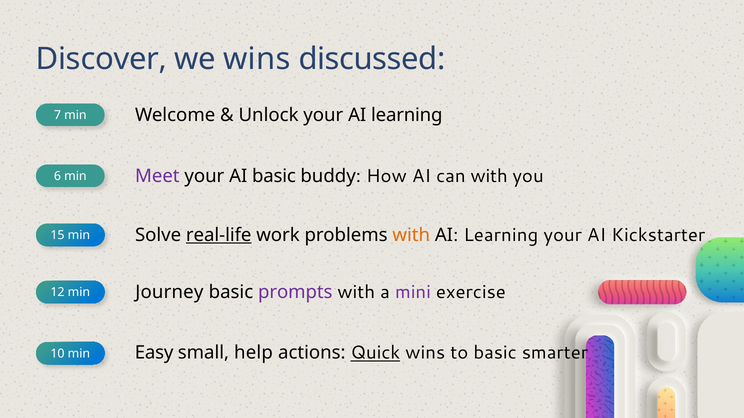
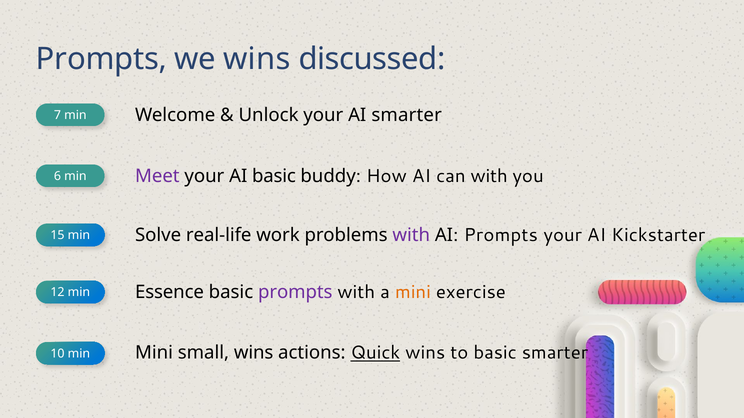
Discover at (102, 59): Discover -> Prompts
AI learning: learning -> smarter
real-life underline: present -> none
with at (411, 235) colour: orange -> purple
Learning at (501, 235): Learning -> Prompts
Journey: Journey -> Essence
mini at (413, 293) colour: purple -> orange
min Easy: Easy -> Mini
small help: help -> wins
